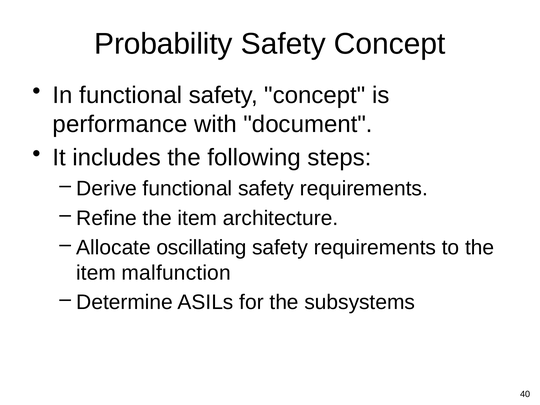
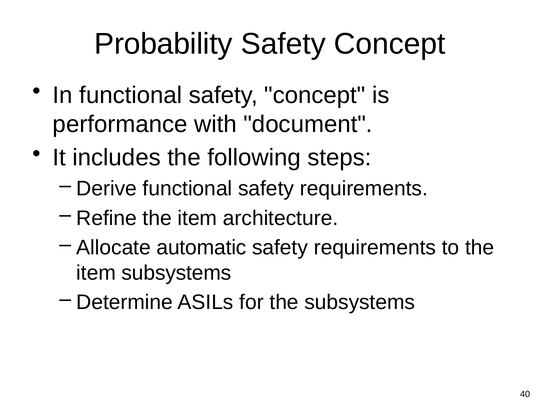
oscillating: oscillating -> automatic
item malfunction: malfunction -> subsystems
